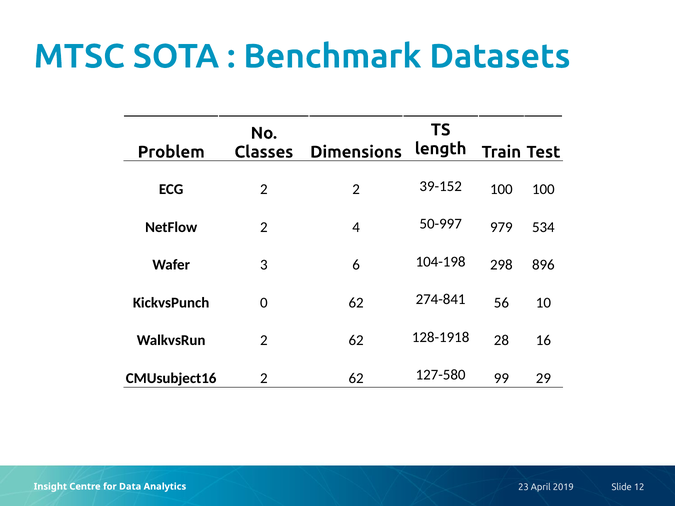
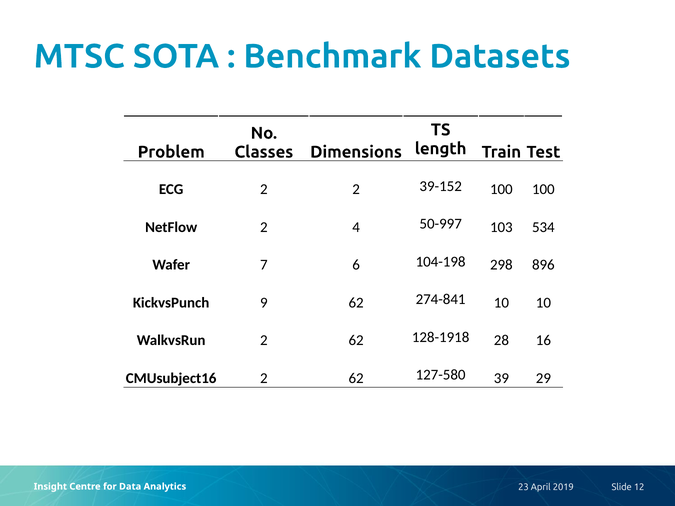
979: 979 -> 103
3: 3 -> 7
0: 0 -> 9
274-841 56: 56 -> 10
99: 99 -> 39
